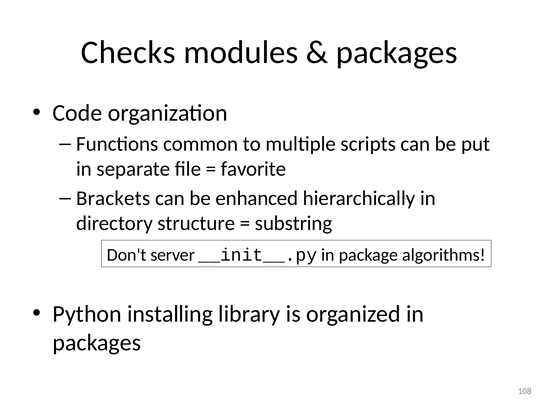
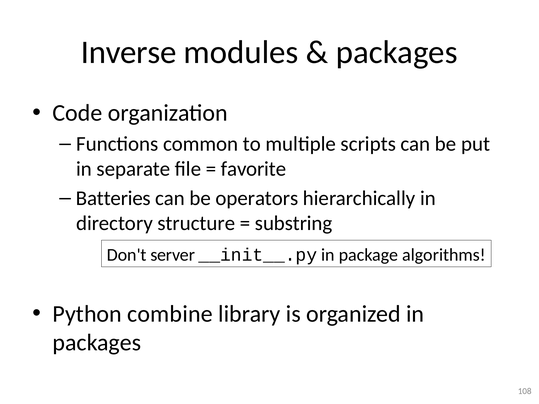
Checks: Checks -> Inverse
Brackets: Brackets -> Batteries
enhanced: enhanced -> operators
installing: installing -> combine
